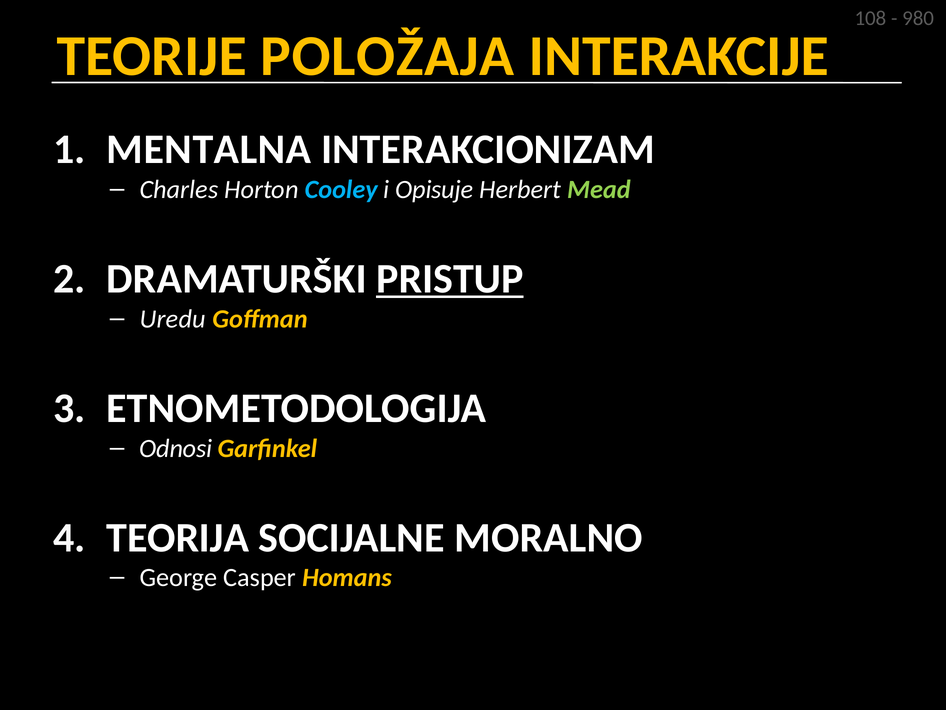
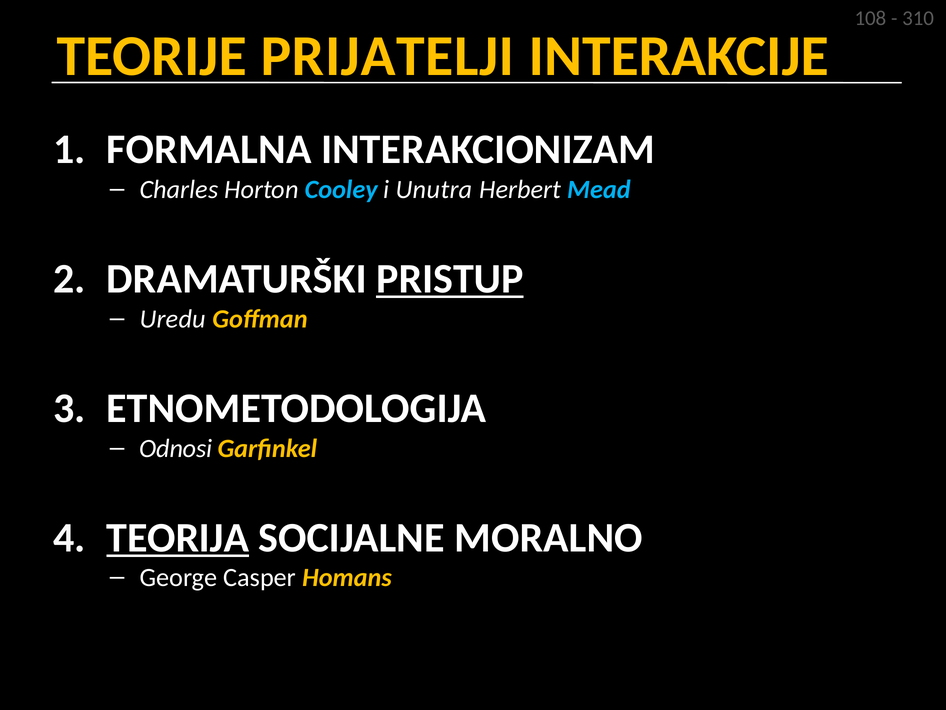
980: 980 -> 310
POLOŽAJA: POLOŽAJA -> PRIJATELJI
MENTALNA: MENTALNA -> FORMALNA
Opisuje: Opisuje -> Unutra
Mead colour: light green -> light blue
TEORIJA underline: none -> present
